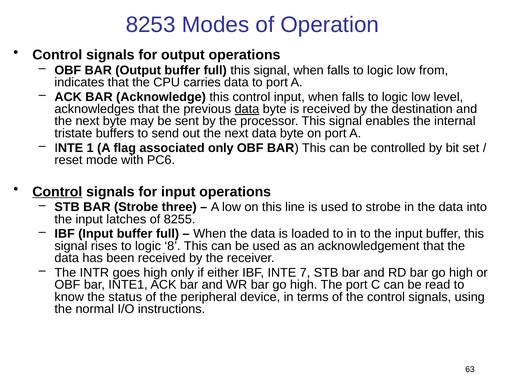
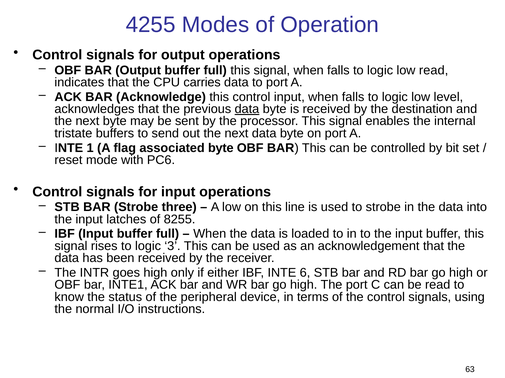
8253: 8253 -> 4255
low from: from -> read
associated only: only -> byte
Control at (57, 192) underline: present -> none
8: 8 -> 3
7: 7 -> 6
